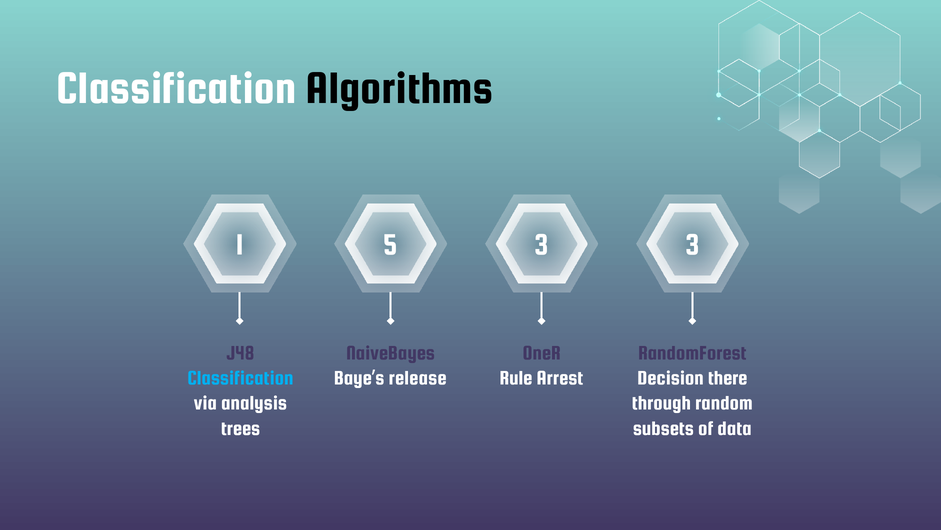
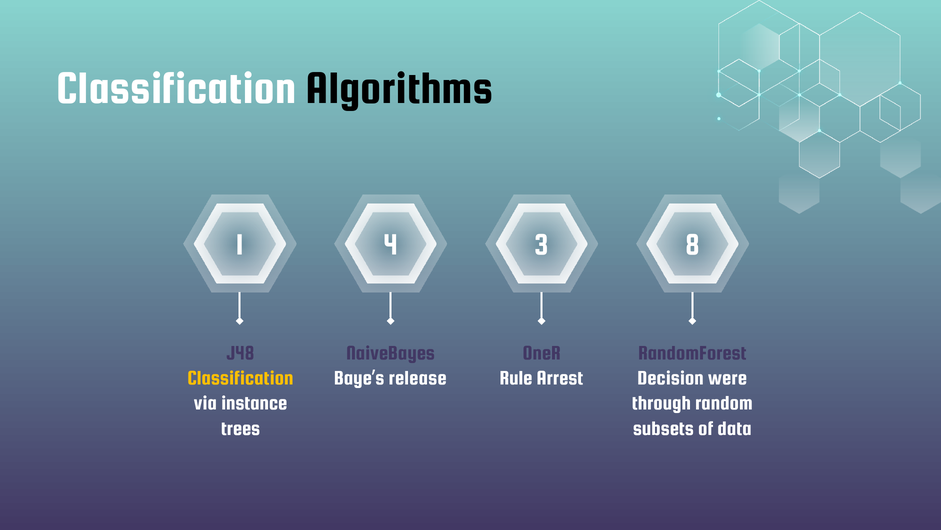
5: 5 -> 4
3 3: 3 -> 8
Classification at (240, 377) colour: light blue -> yellow
there: there -> were
analysis: analysis -> instance
